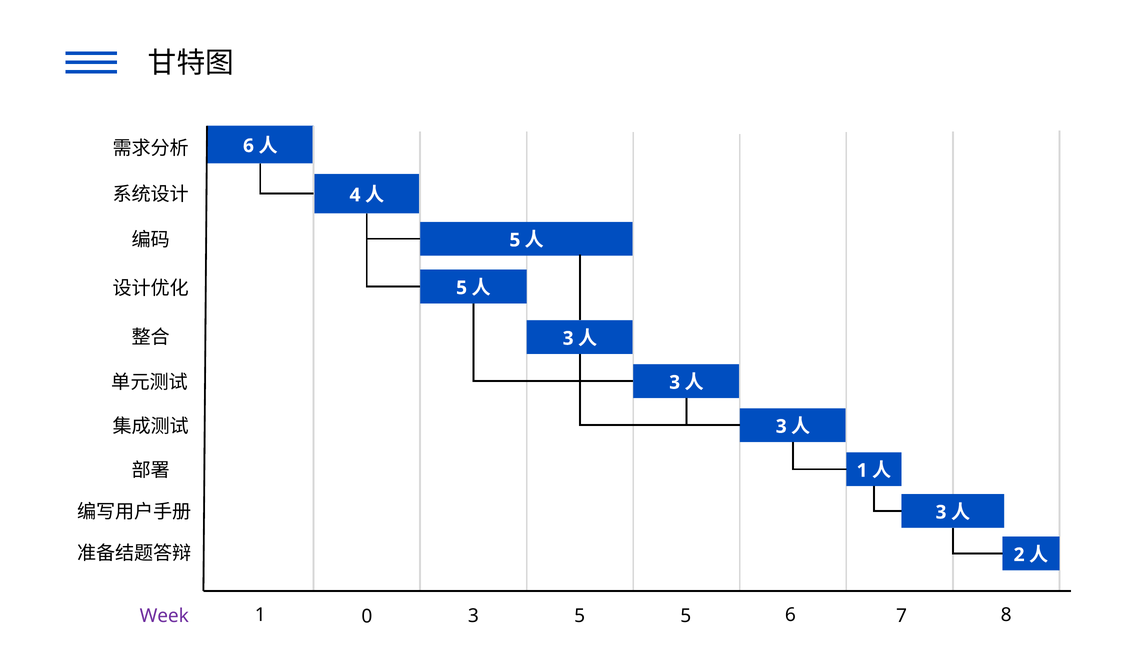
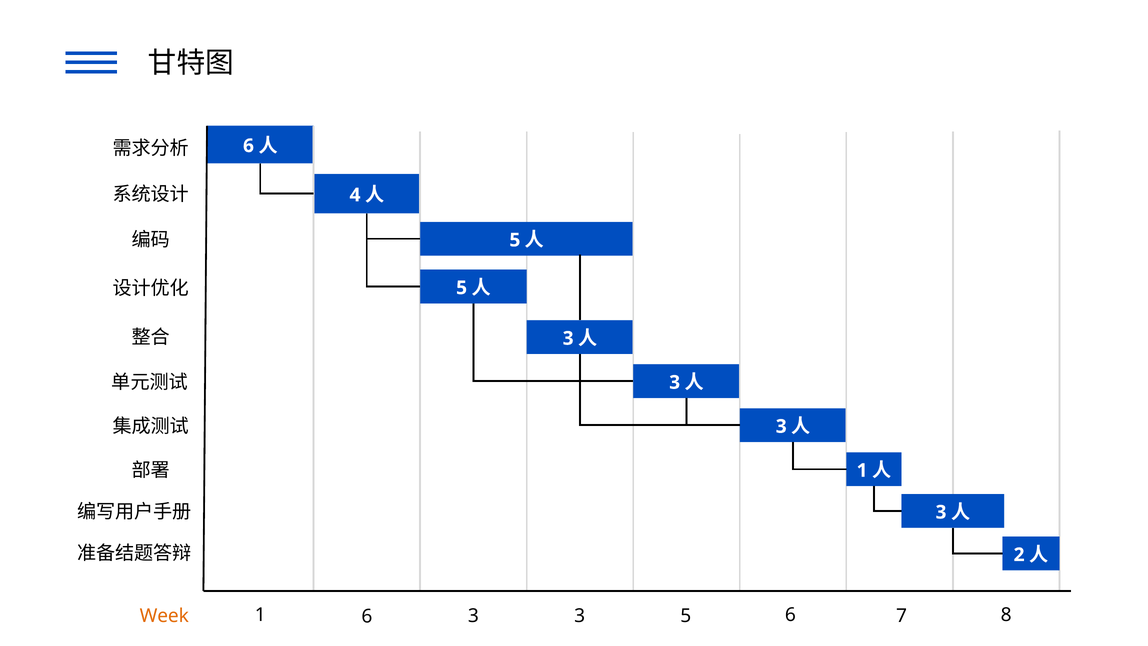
Week colour: purple -> orange
1 0: 0 -> 6
3 5: 5 -> 3
